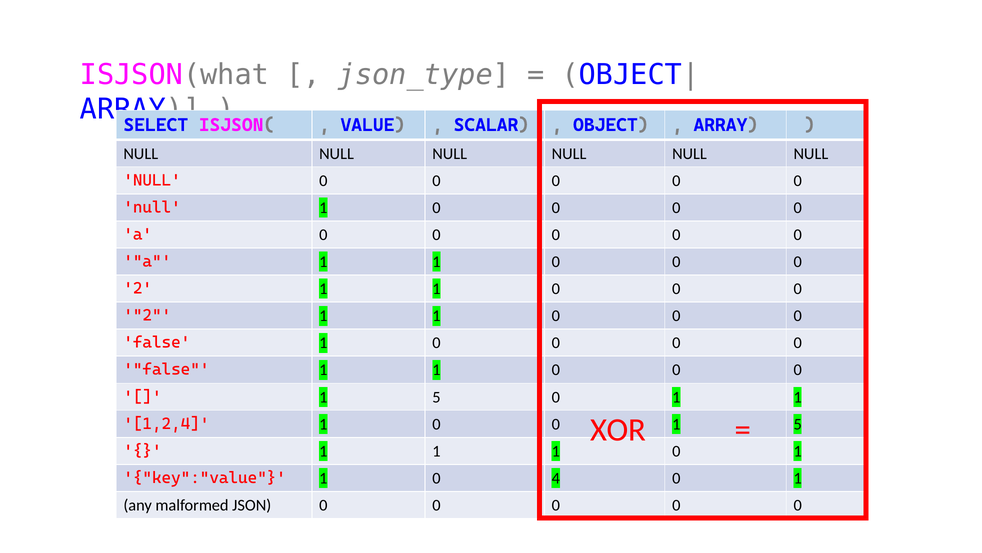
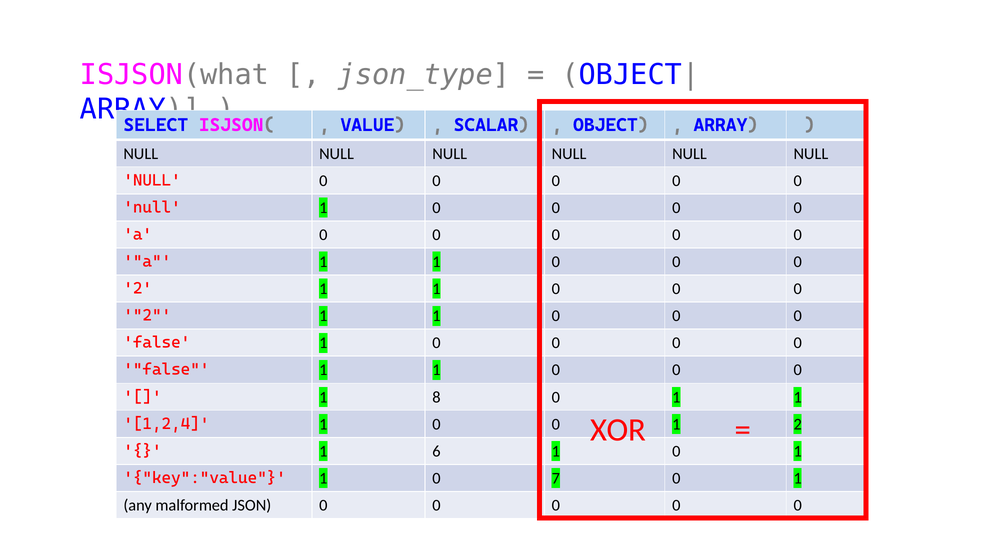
5 at (436, 397): 5 -> 8
0 1 5: 5 -> 2
1 at (436, 451): 1 -> 6
4: 4 -> 7
